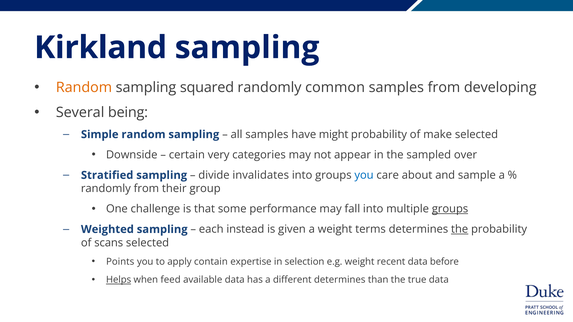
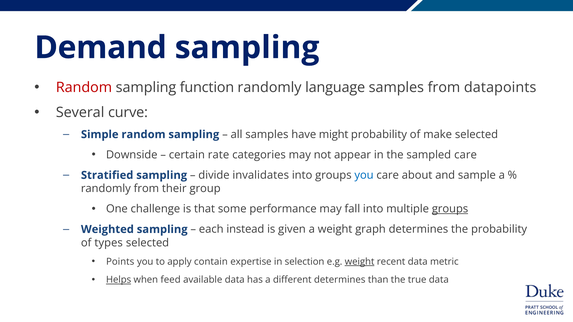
Kirkland: Kirkland -> Demand
Random at (84, 88) colour: orange -> red
squared: squared -> function
common: common -> language
developing: developing -> datapoints
being: being -> curve
very: very -> rate
sampled over: over -> care
terms: terms -> graph
the at (460, 230) underline: present -> none
scans: scans -> types
weight at (360, 262) underline: none -> present
before: before -> metric
